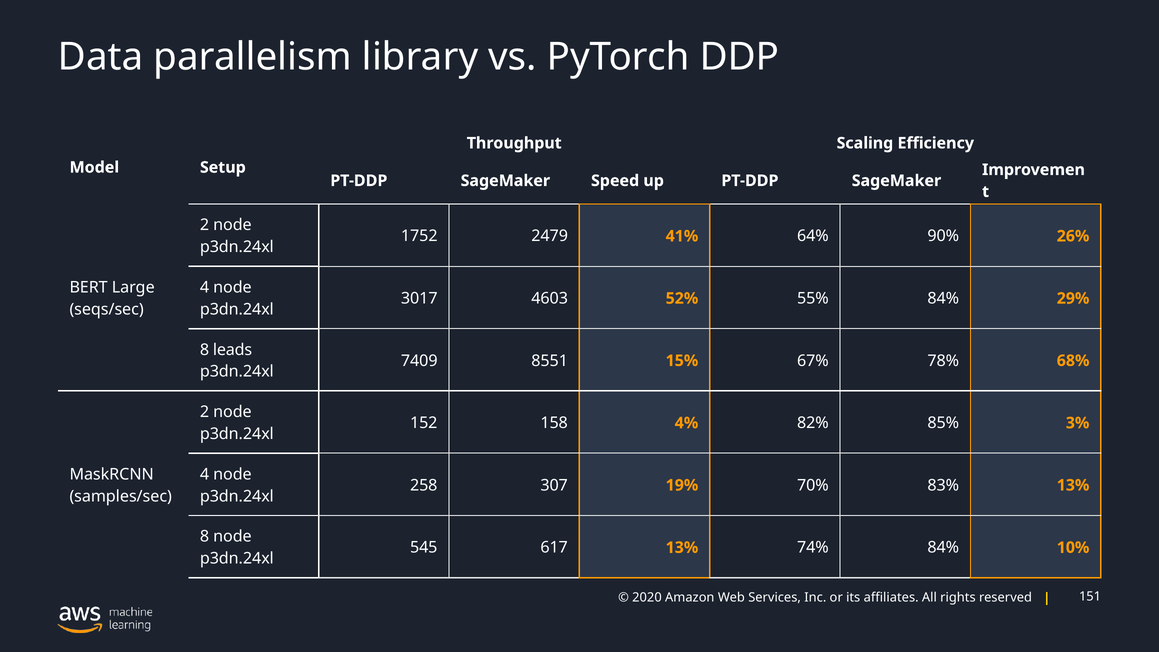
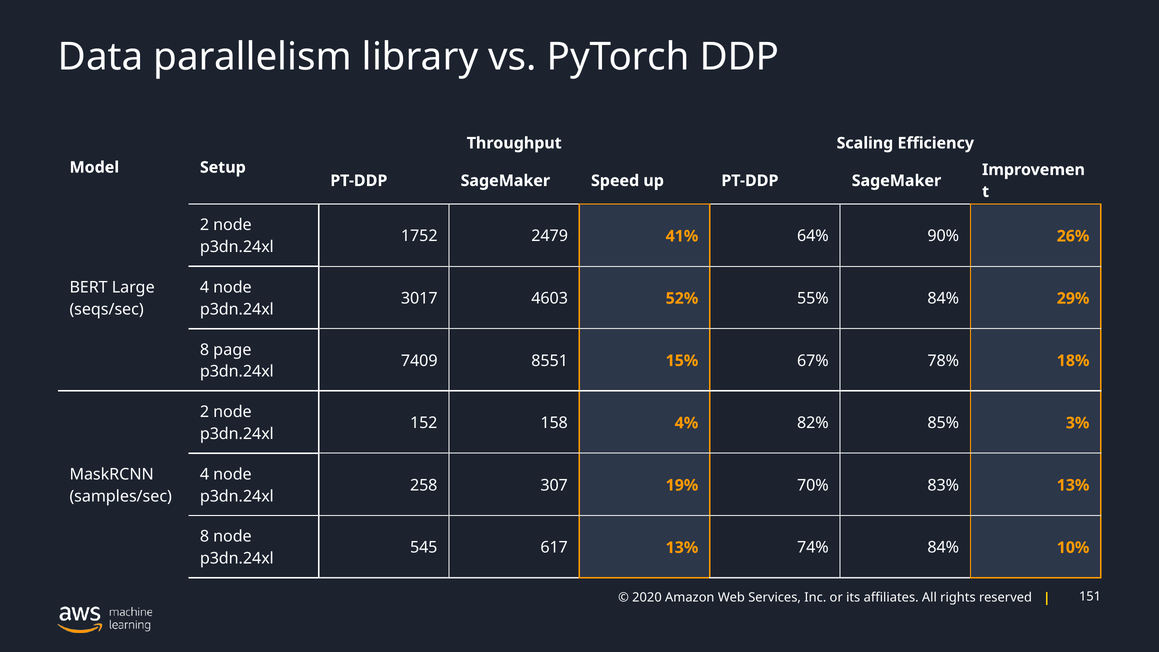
leads: leads -> page
68%: 68% -> 18%
